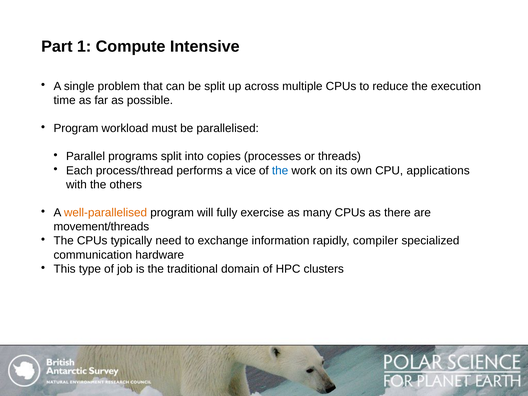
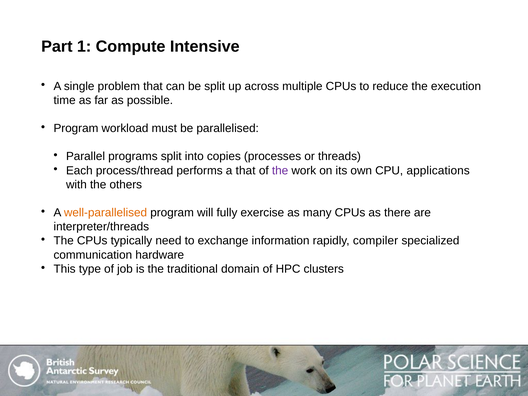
a vice: vice -> that
the at (280, 171) colour: blue -> purple
movement/threads: movement/threads -> interpreter/threads
